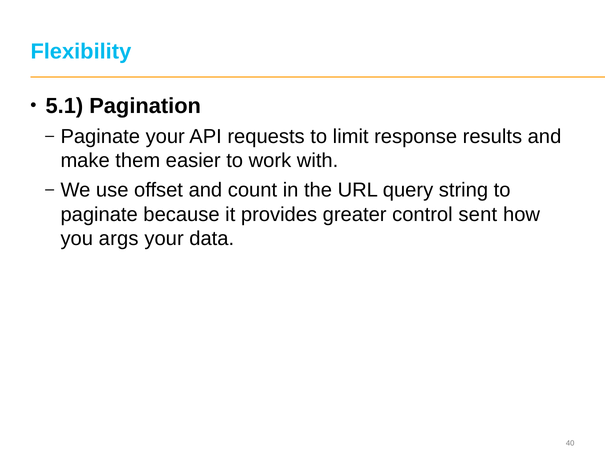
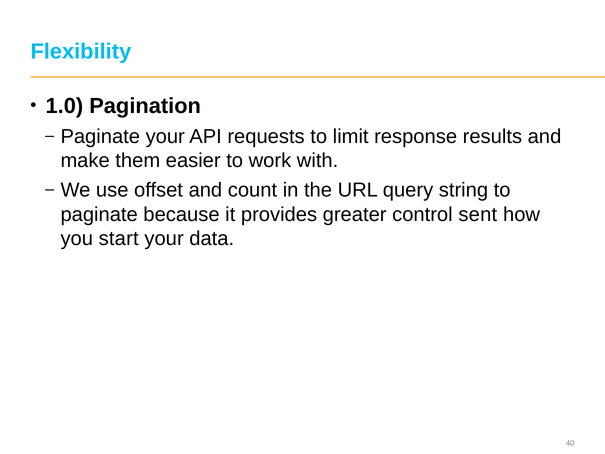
5.1: 5.1 -> 1.0
args: args -> start
